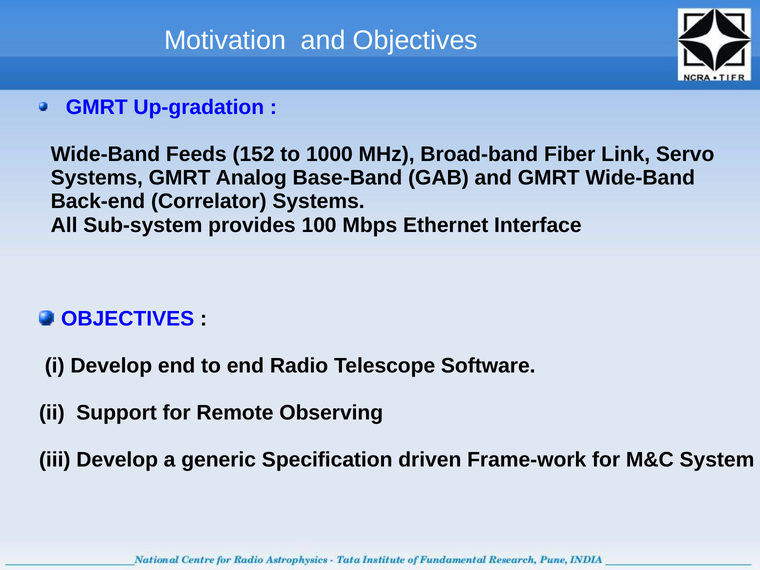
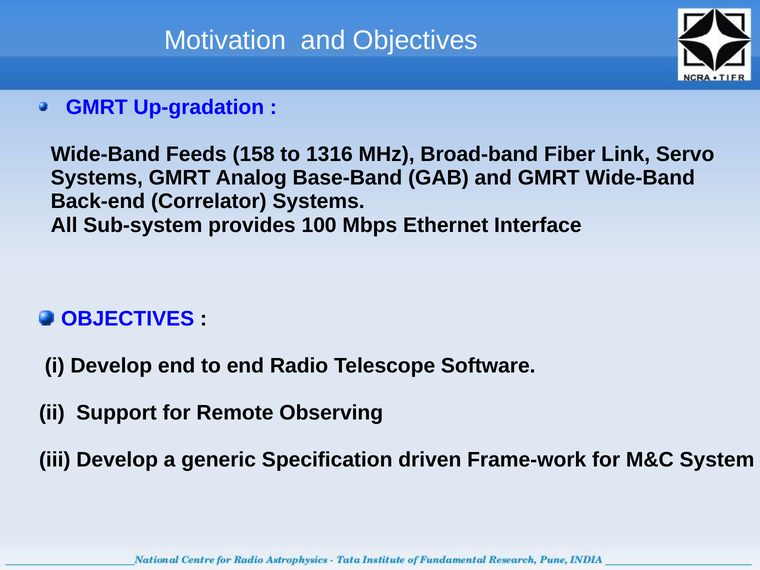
152: 152 -> 158
1000: 1000 -> 1316
